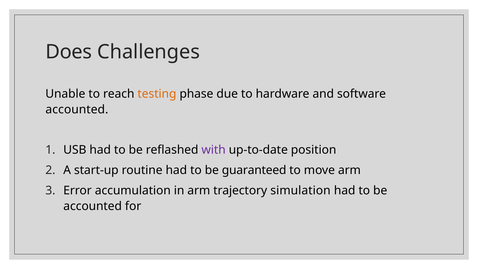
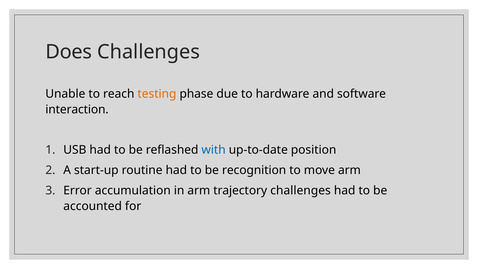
accounted at (77, 109): accounted -> interaction
with colour: purple -> blue
guaranteed: guaranteed -> recognition
trajectory simulation: simulation -> challenges
